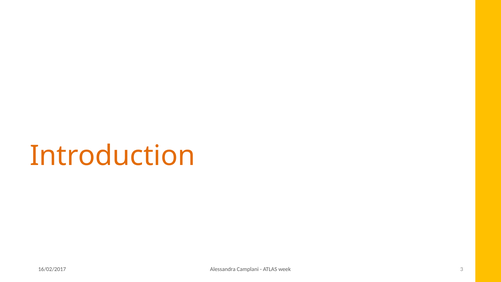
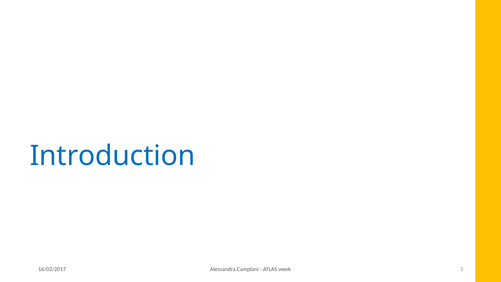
Introduction colour: orange -> blue
